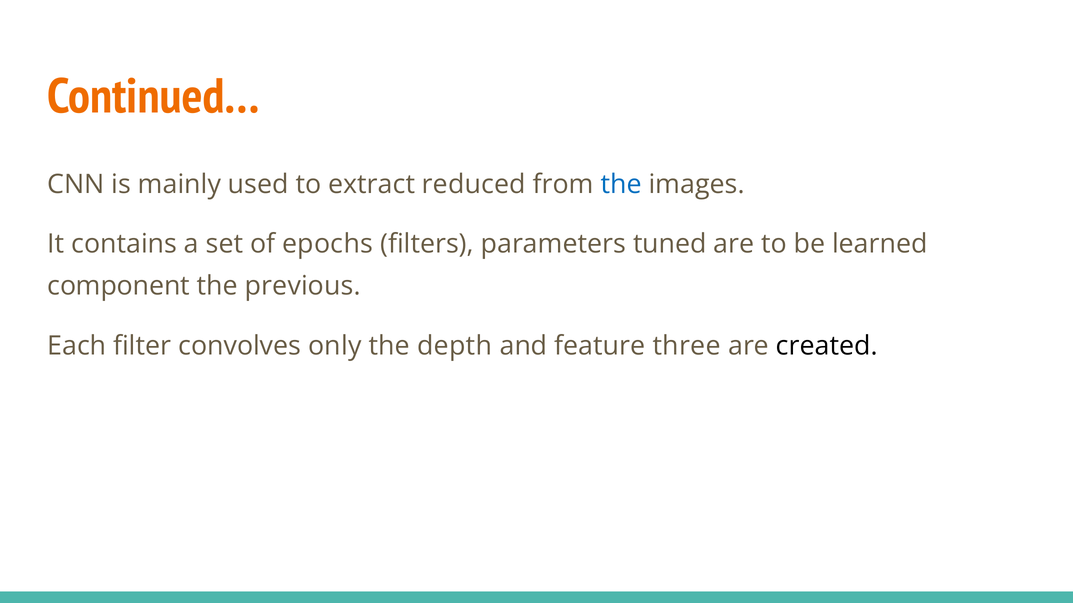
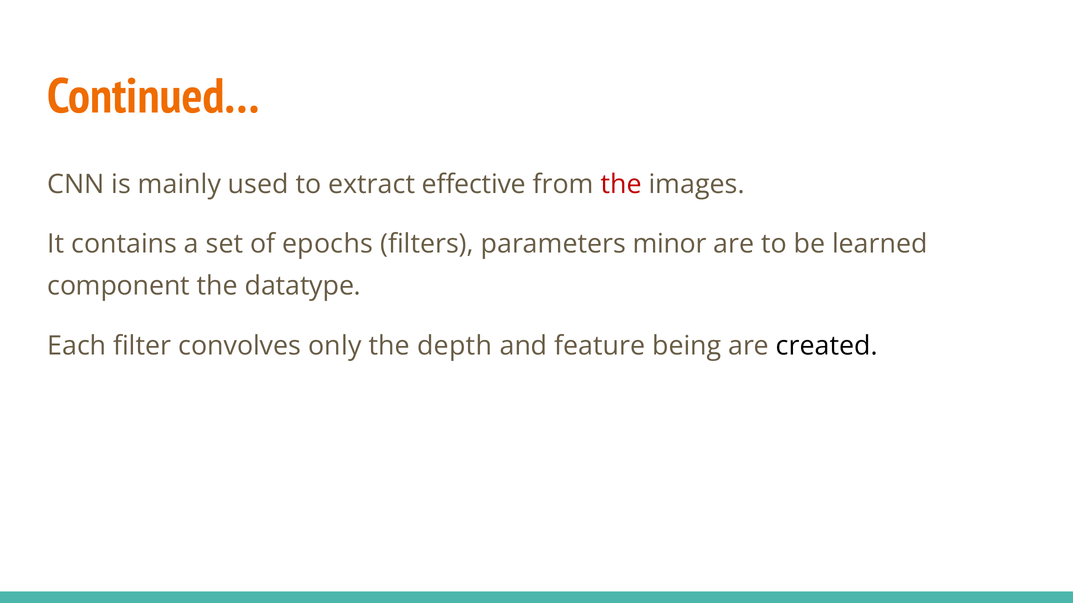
reduced: reduced -> effective
the at (621, 185) colour: blue -> red
tuned: tuned -> minor
previous: previous -> datatype
three: three -> being
